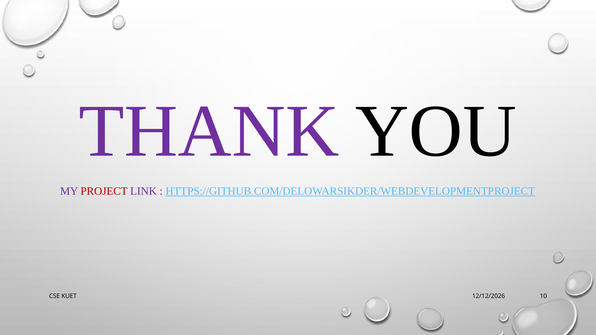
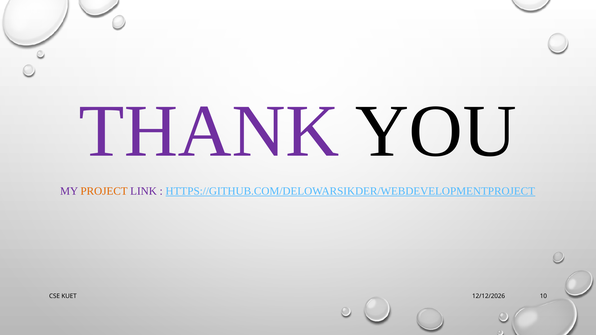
PROJECT colour: red -> orange
